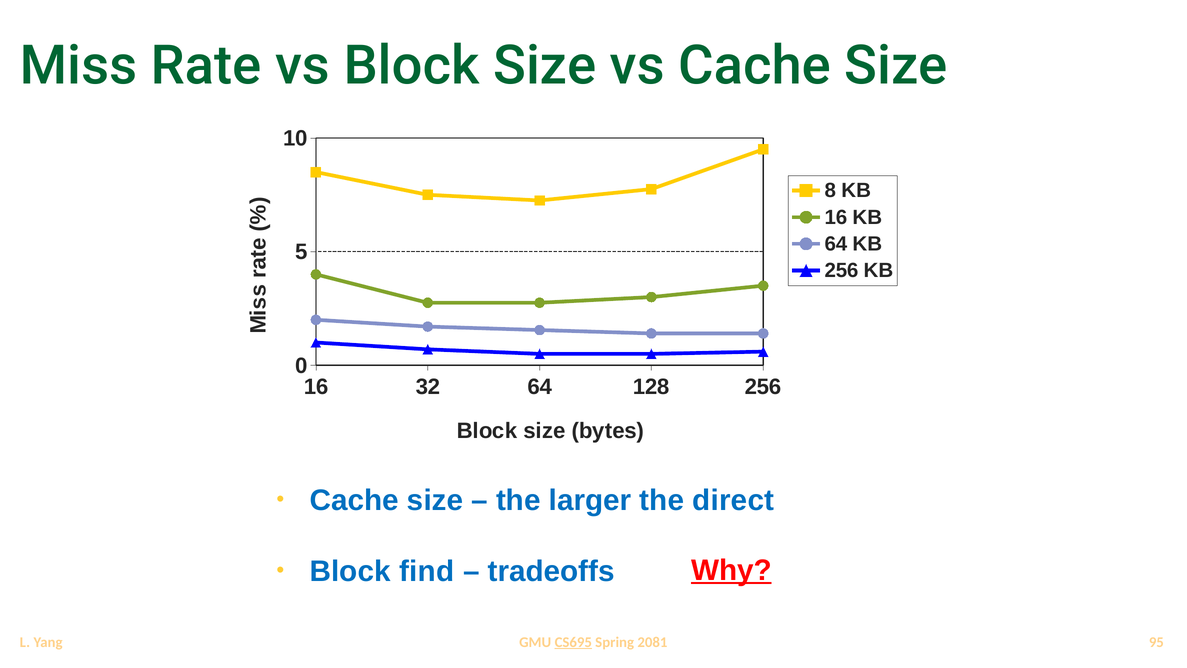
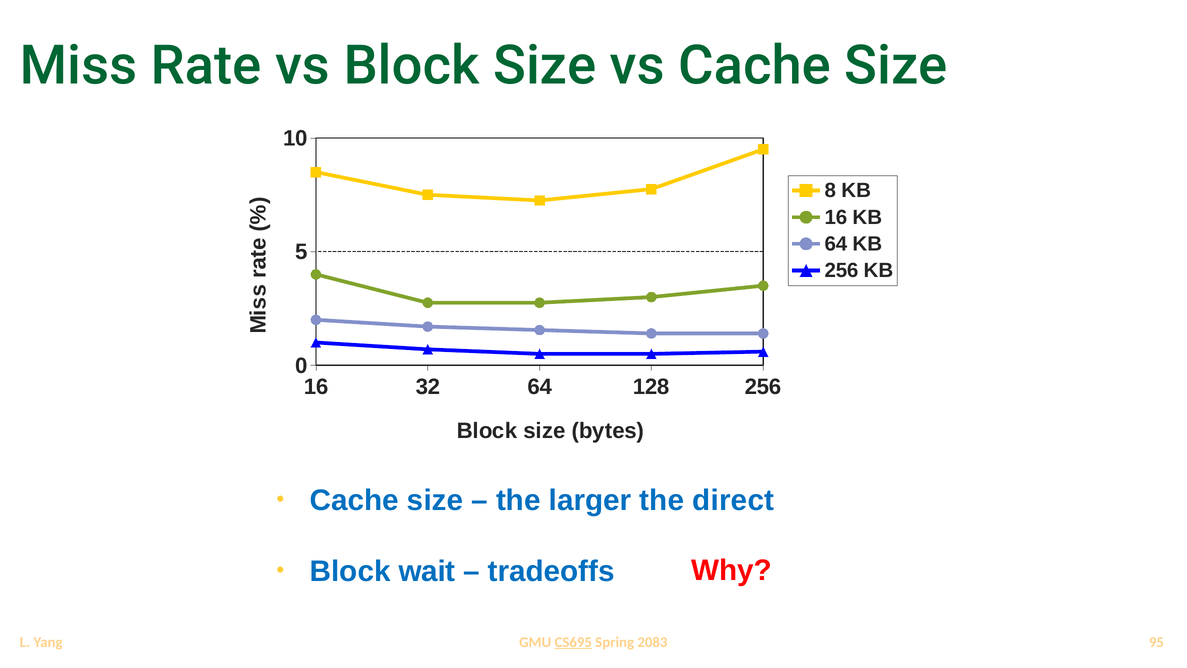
find: find -> wait
Why underline: present -> none
2081: 2081 -> 2083
